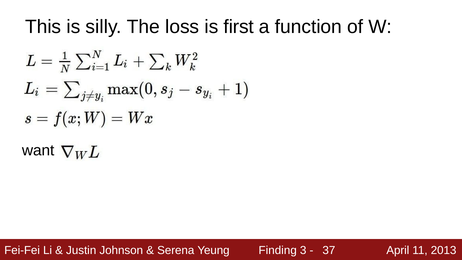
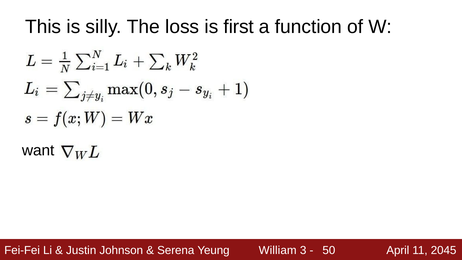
Finding: Finding -> William
37: 37 -> 50
2013: 2013 -> 2045
